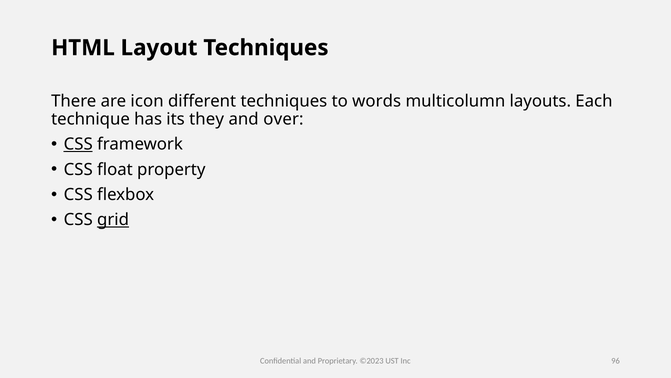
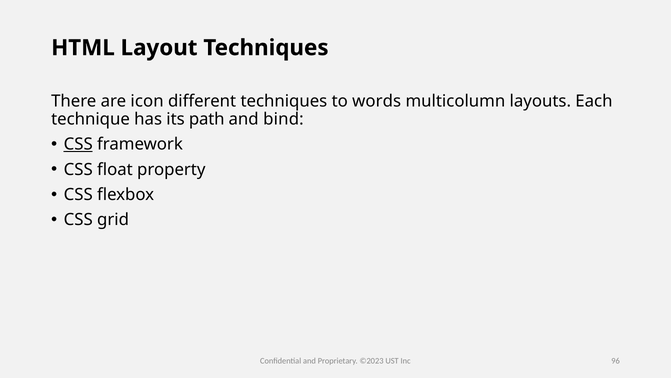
they: they -> path
over: over -> bind
grid underline: present -> none
